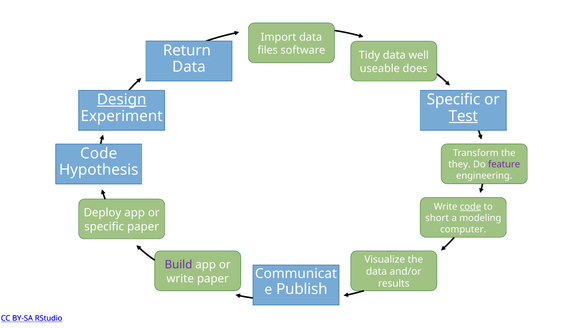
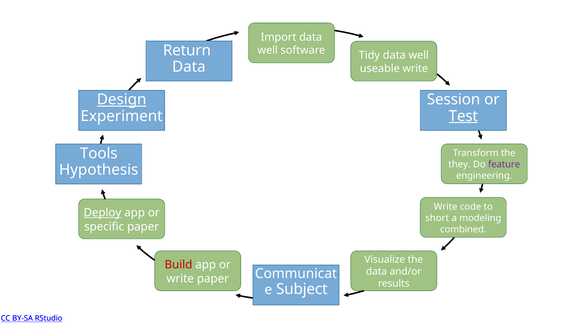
files at (268, 50): files -> well
useable does: does -> write
Specific at (454, 100): Specific -> Session
Code at (99, 153): Code -> Tools
code at (471, 207) underline: present -> none
Deploy underline: none -> present
computer: computer -> combined
Build colour: purple -> red
Publish: Publish -> Subject
